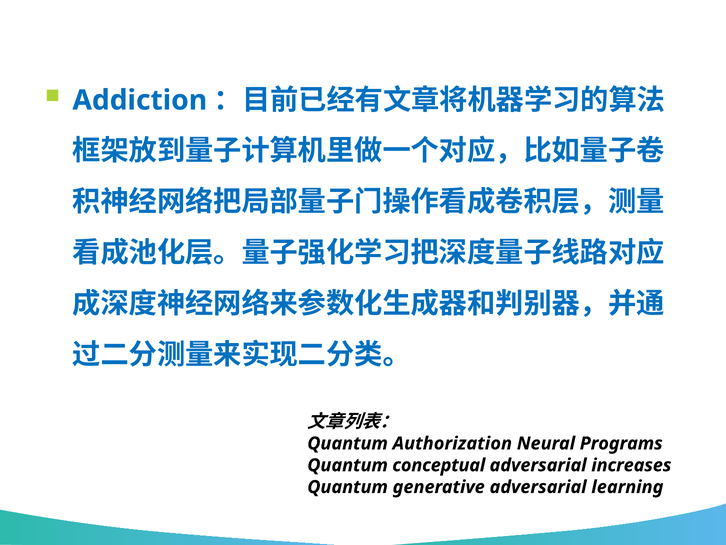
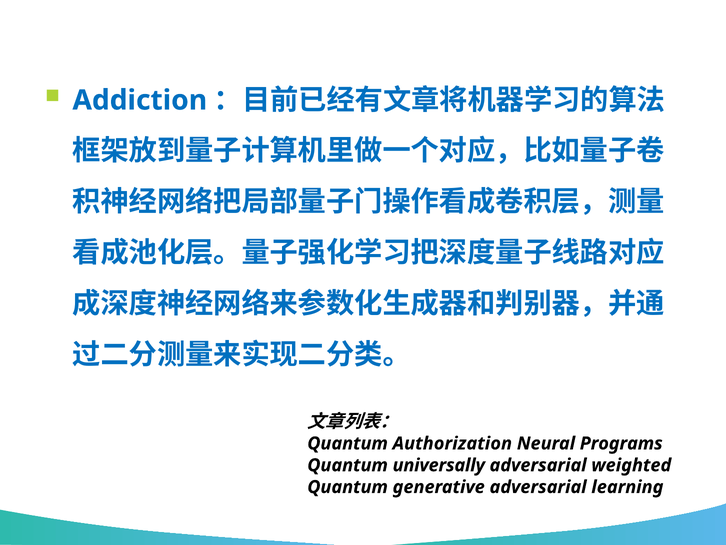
conceptual: conceptual -> universally
increases: increases -> weighted
